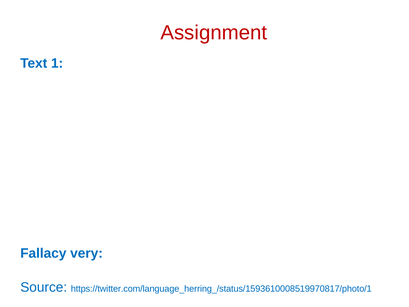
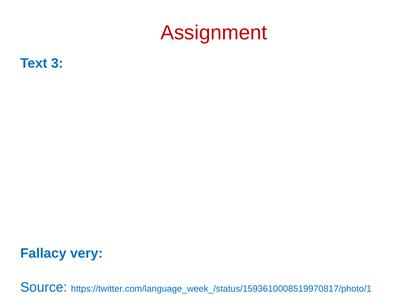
1: 1 -> 3
https://twitter.com/language_herring_/status/1593610008519970817/photo/1: https://twitter.com/language_herring_/status/1593610008519970817/photo/1 -> https://twitter.com/language_week_/status/1593610008519970817/photo/1
